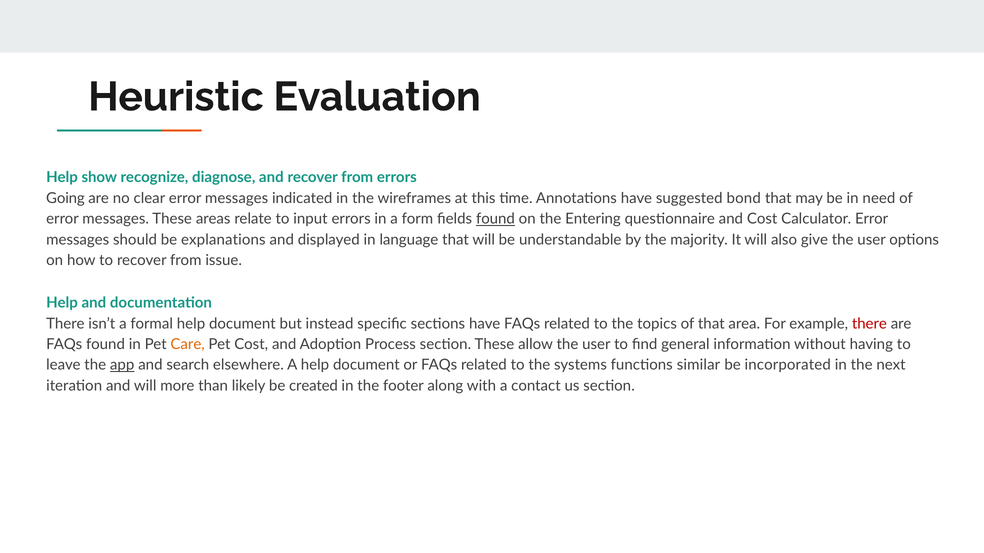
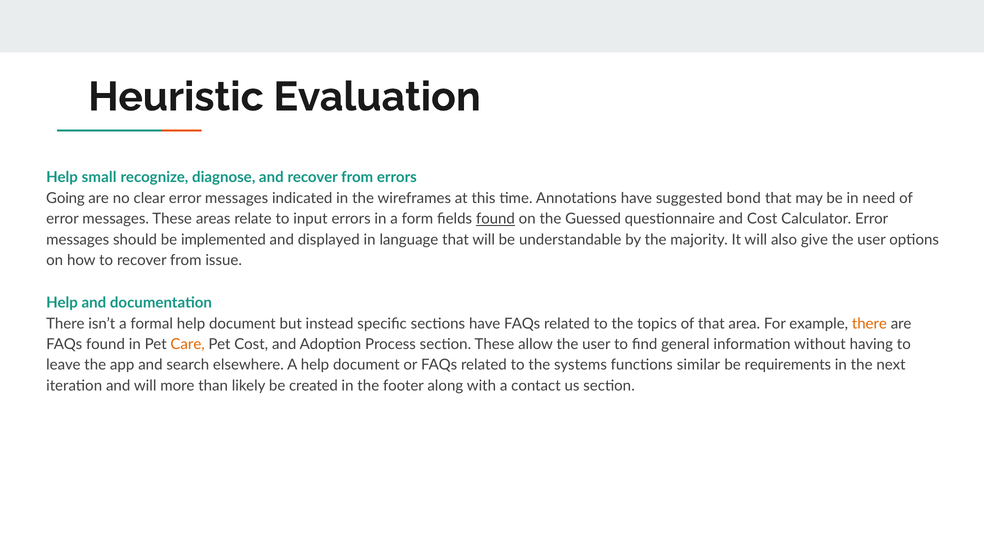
show: show -> small
Entering: Entering -> Guessed
explanations: explanations -> implemented
there at (869, 324) colour: red -> orange
app underline: present -> none
incorporated: incorporated -> requirements
